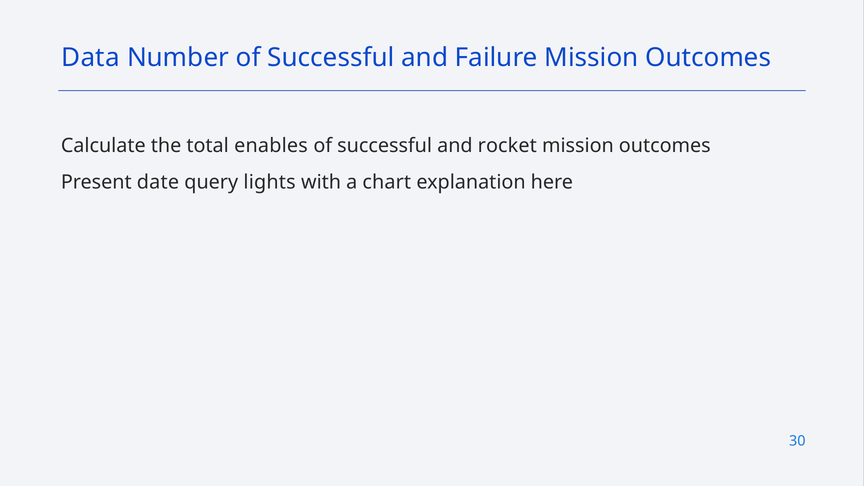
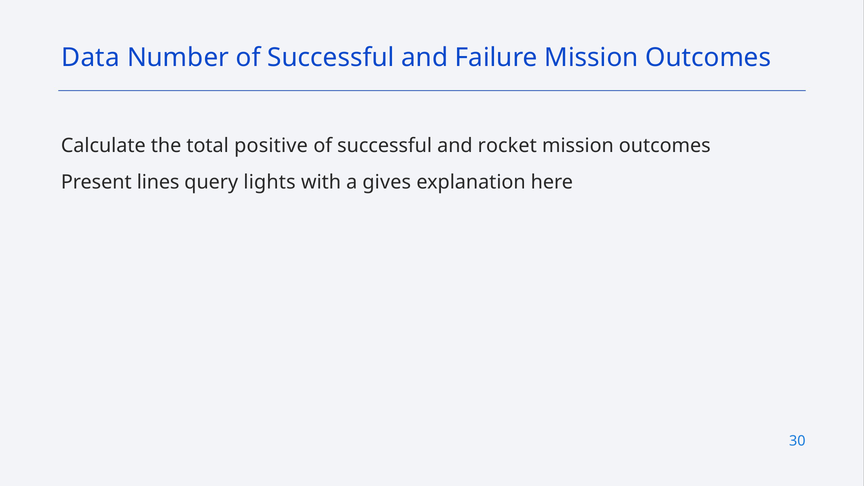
enables: enables -> positive
date: date -> lines
chart: chart -> gives
